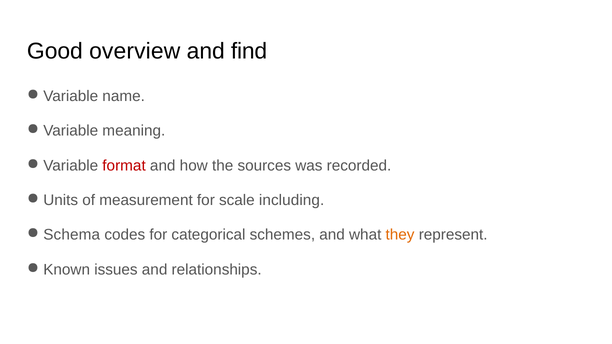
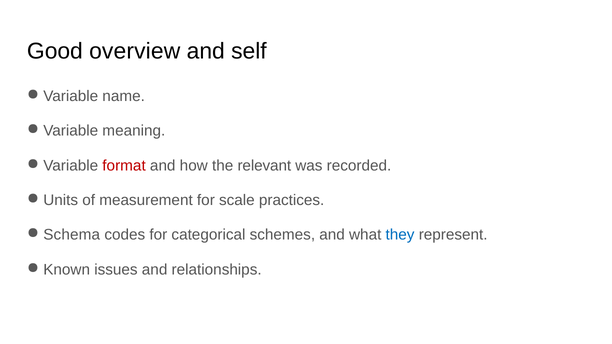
find: find -> self
sources: sources -> relevant
including: including -> practices
they colour: orange -> blue
